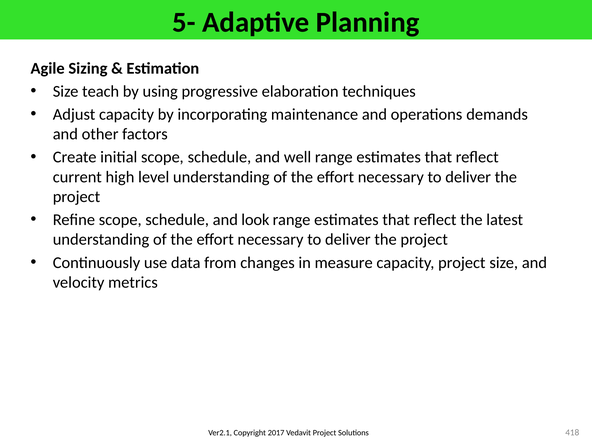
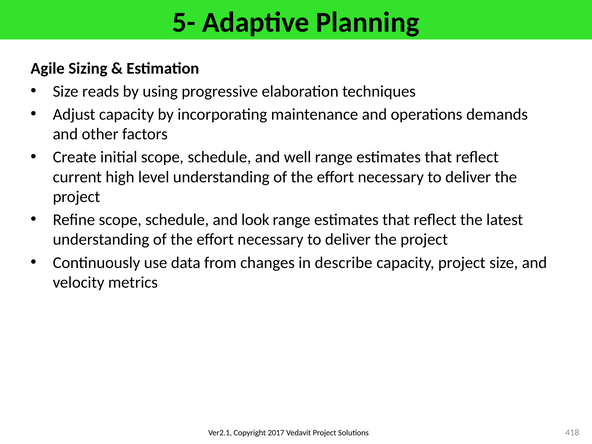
teach: teach -> reads
measure: measure -> describe
